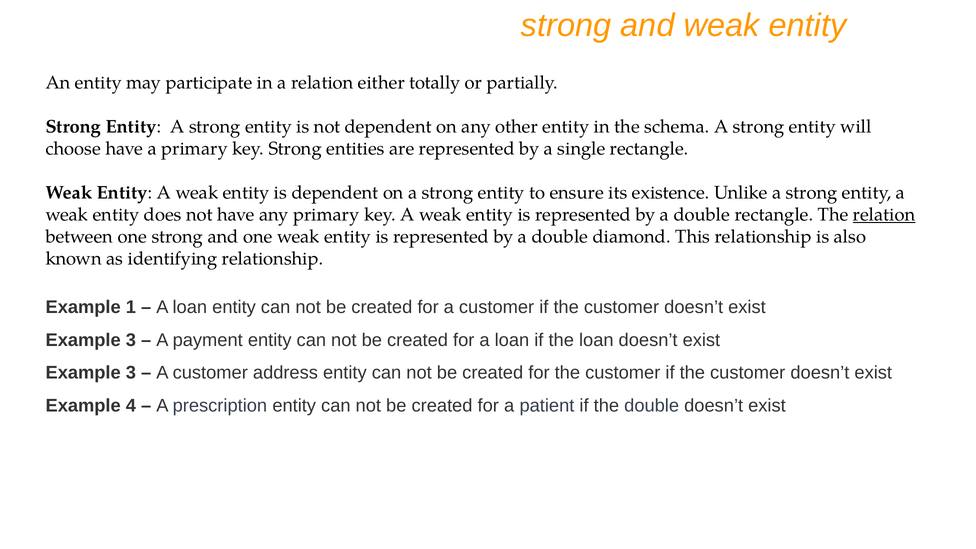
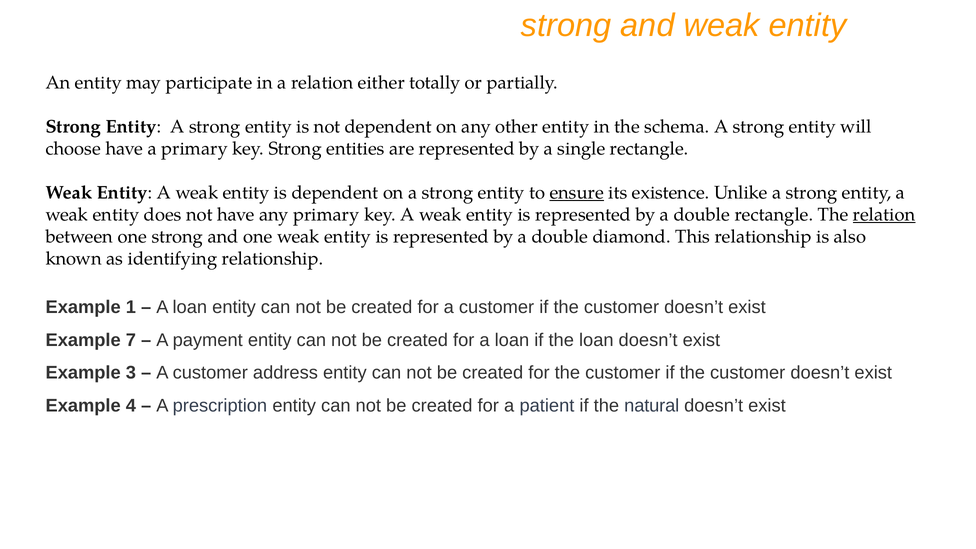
ensure underline: none -> present
3 at (131, 340): 3 -> 7
the double: double -> natural
